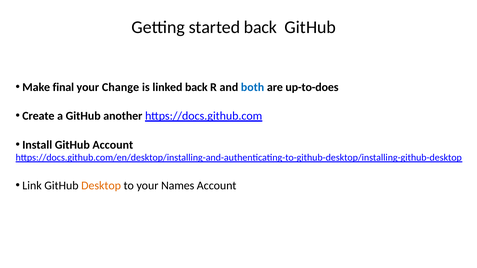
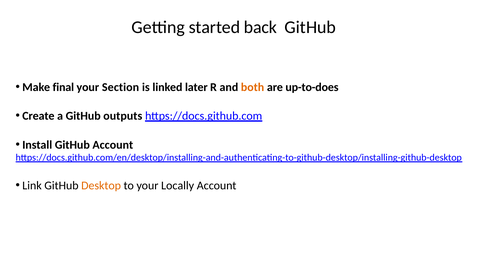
Change: Change -> Section
linked back: back -> later
both colour: blue -> orange
another: another -> outputs
Names: Names -> Locally
